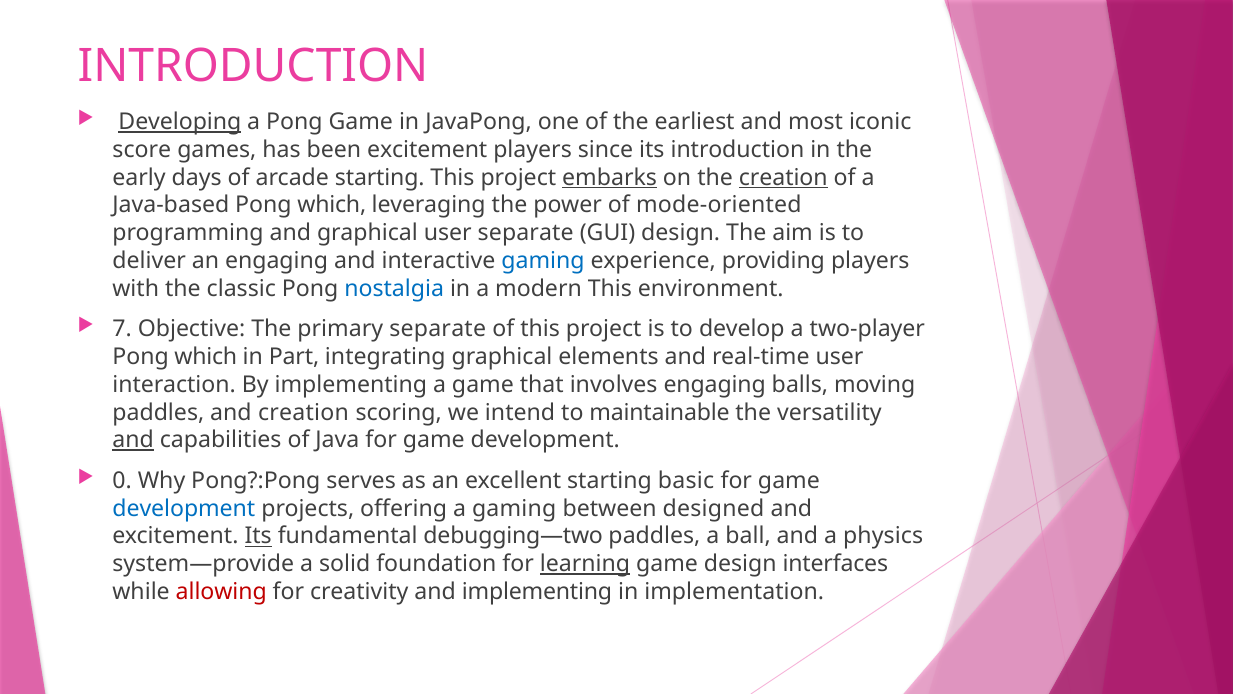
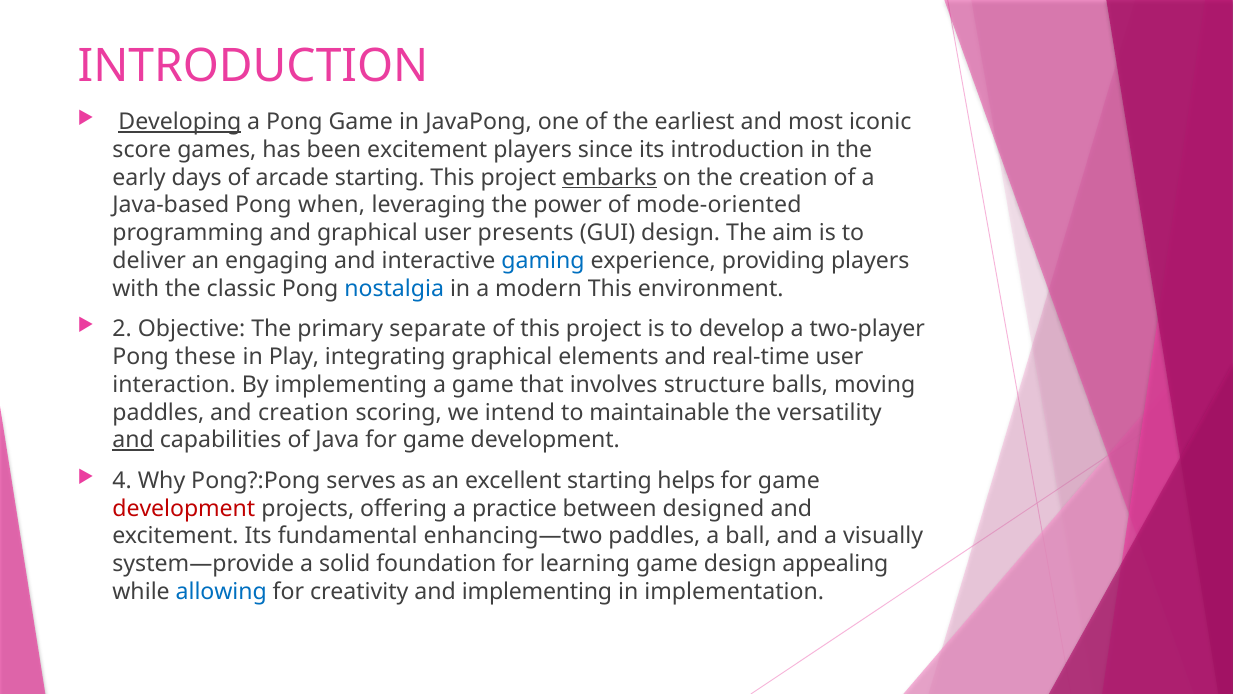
creation at (783, 177) underline: present -> none
Java-based Pong which: which -> when
user separate: separate -> presents
7: 7 -> 2
which at (206, 357): which -> these
Part: Part -> Play
involves engaging: engaging -> structure
0: 0 -> 4
basic: basic -> helps
development at (184, 508) colour: blue -> red
a gaming: gaming -> practice
Its at (258, 536) underline: present -> none
debugging—two: debugging—two -> enhancing—two
physics: physics -> visually
learning underline: present -> none
interfaces: interfaces -> appealing
allowing colour: red -> blue
